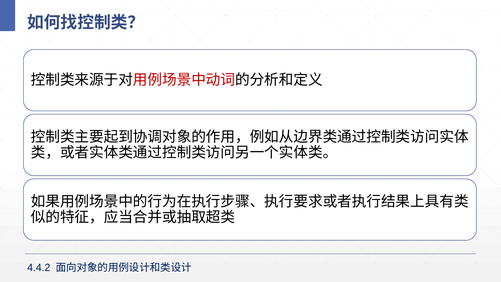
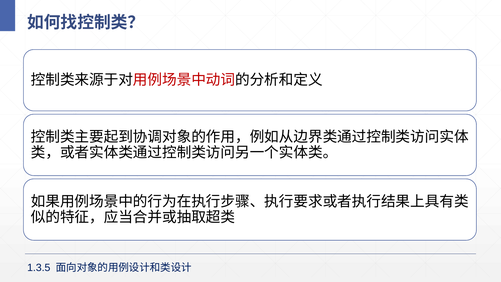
4.4.2: 4.4.2 -> 1.3.5
